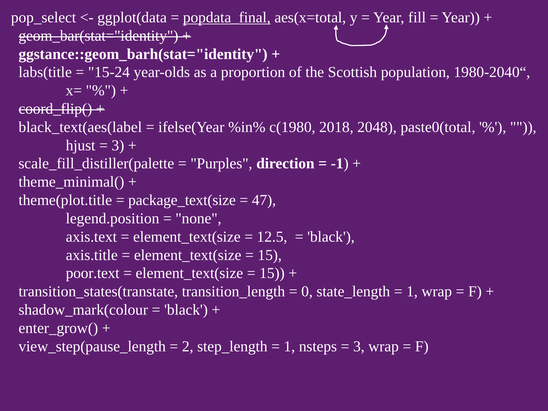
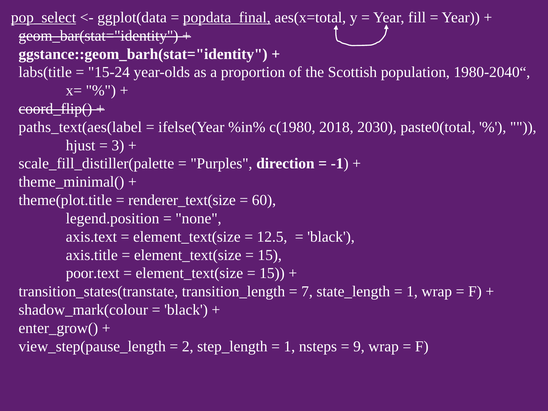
pop_select underline: none -> present
black_text(aes(label: black_text(aes(label -> paths_text(aes(label
2048: 2048 -> 2030
package_text(size: package_text(size -> renderer_text(size
47: 47 -> 60
0: 0 -> 7
3 at (359, 346): 3 -> 9
